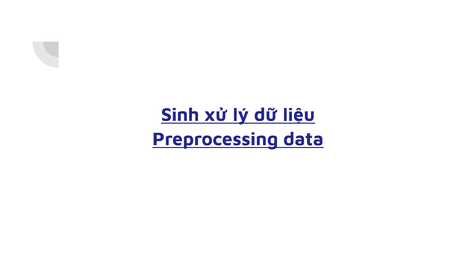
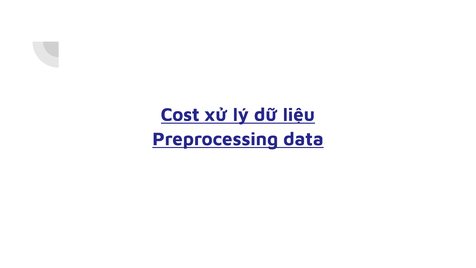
Sinh: Sinh -> Cost
